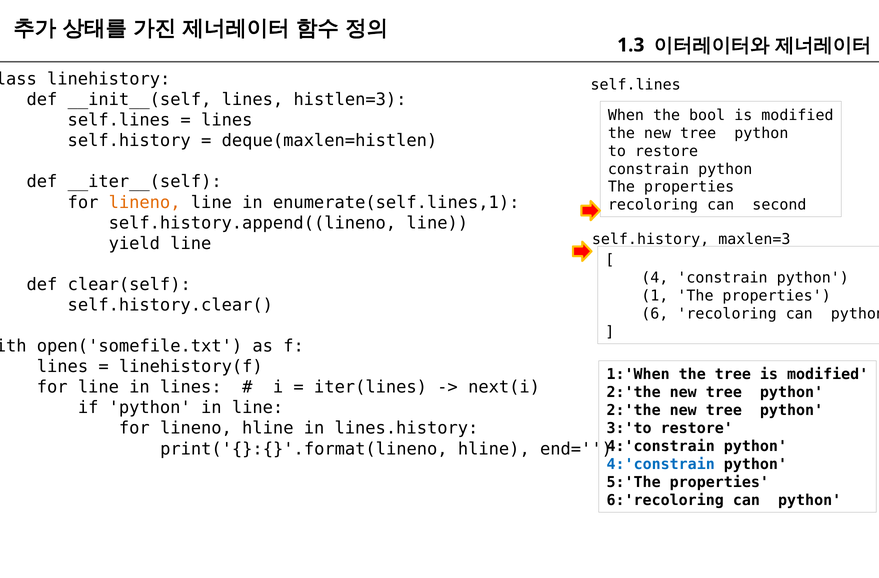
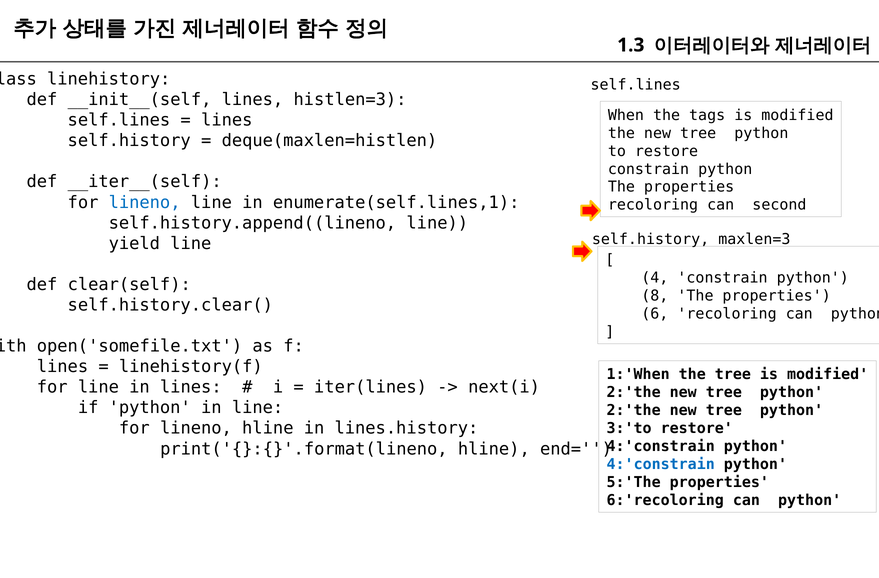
bool: bool -> tags
lineno at (145, 202) colour: orange -> blue
1: 1 -> 8
